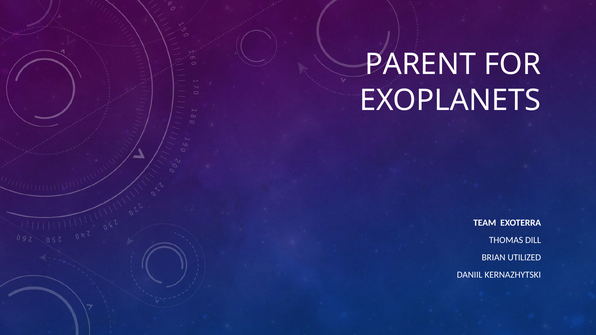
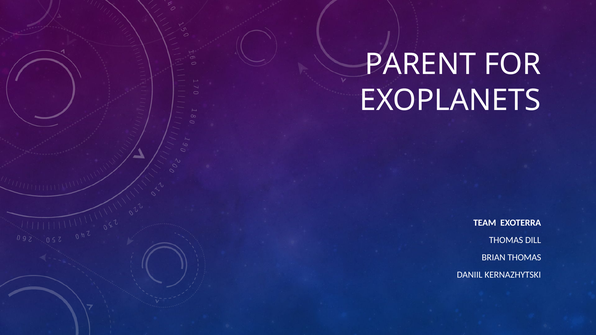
BRIAN UTILIZED: UTILIZED -> THOMAS
